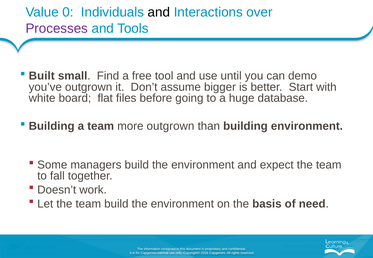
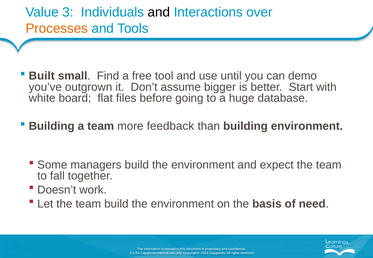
0: 0 -> 3
Processes colour: purple -> orange
more outgrown: outgrown -> feedback
